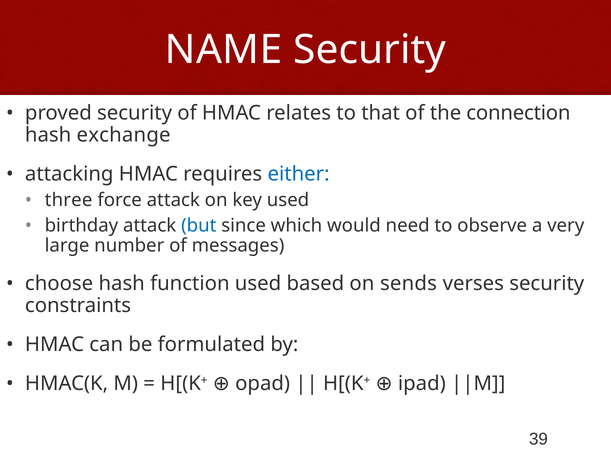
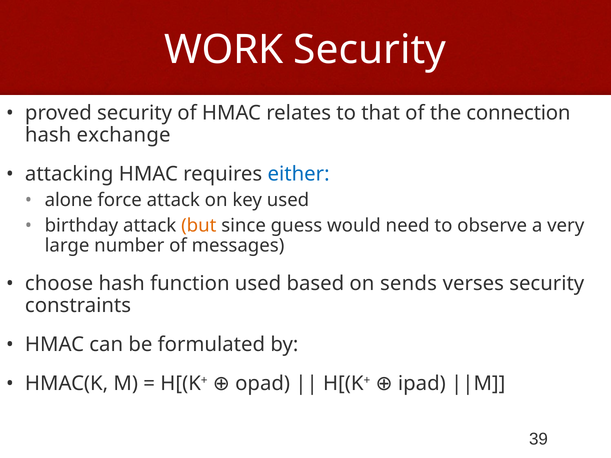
NAME: NAME -> WORK
three: three -> alone
but colour: blue -> orange
which: which -> guess
